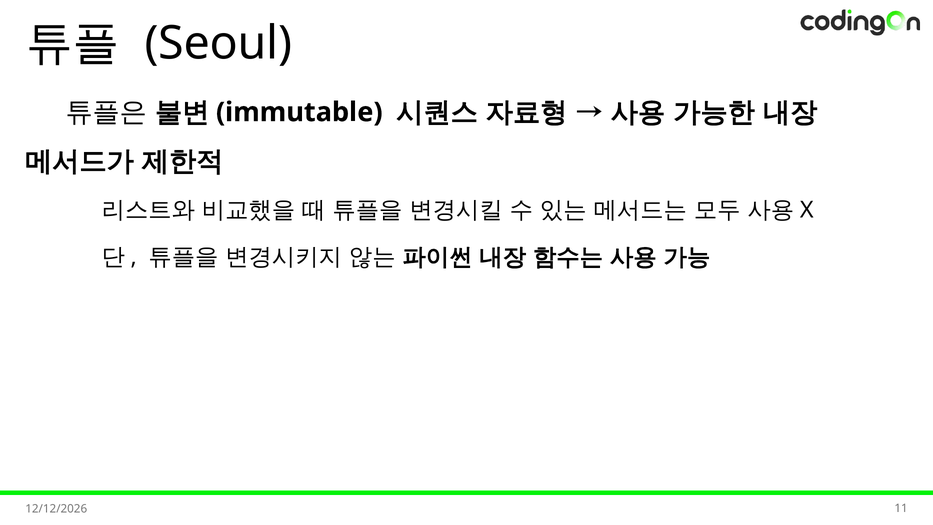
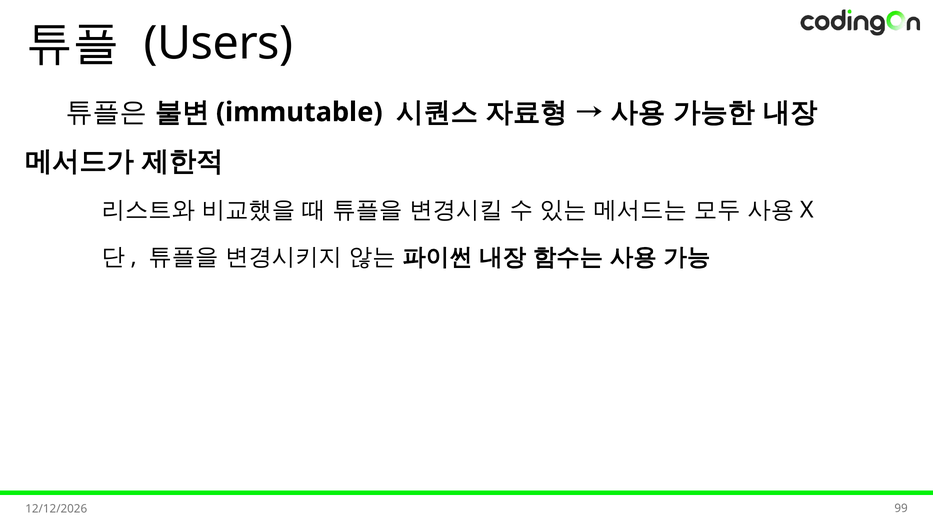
Seoul: Seoul -> Users
11: 11 -> 99
